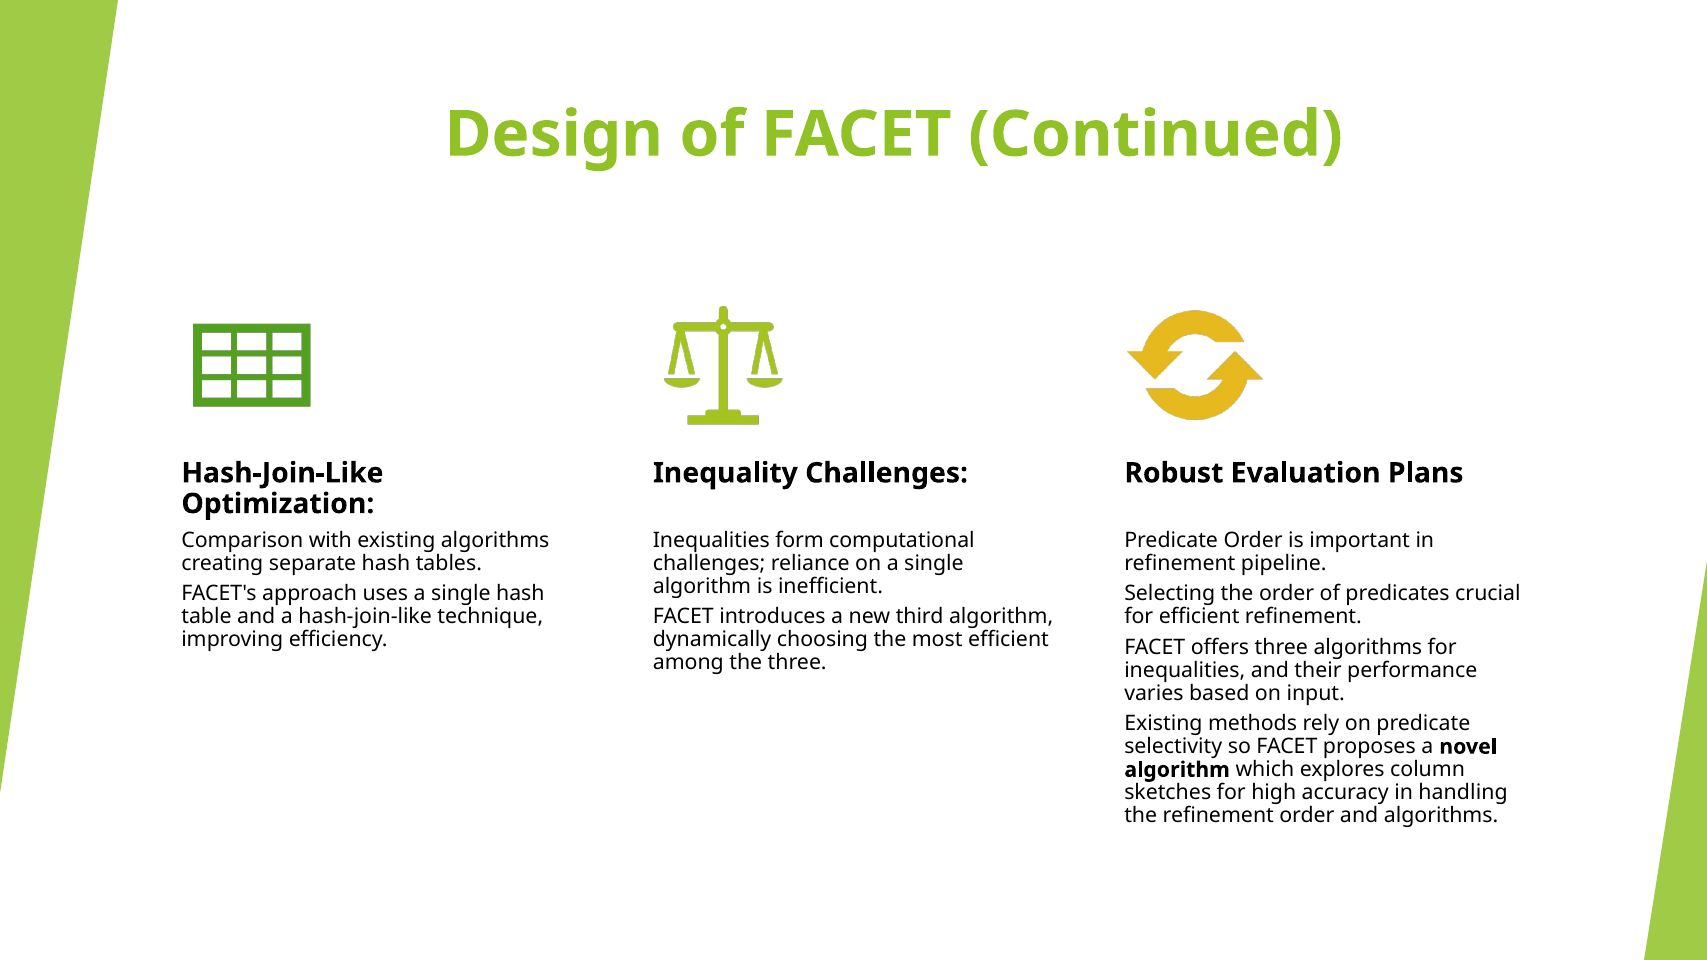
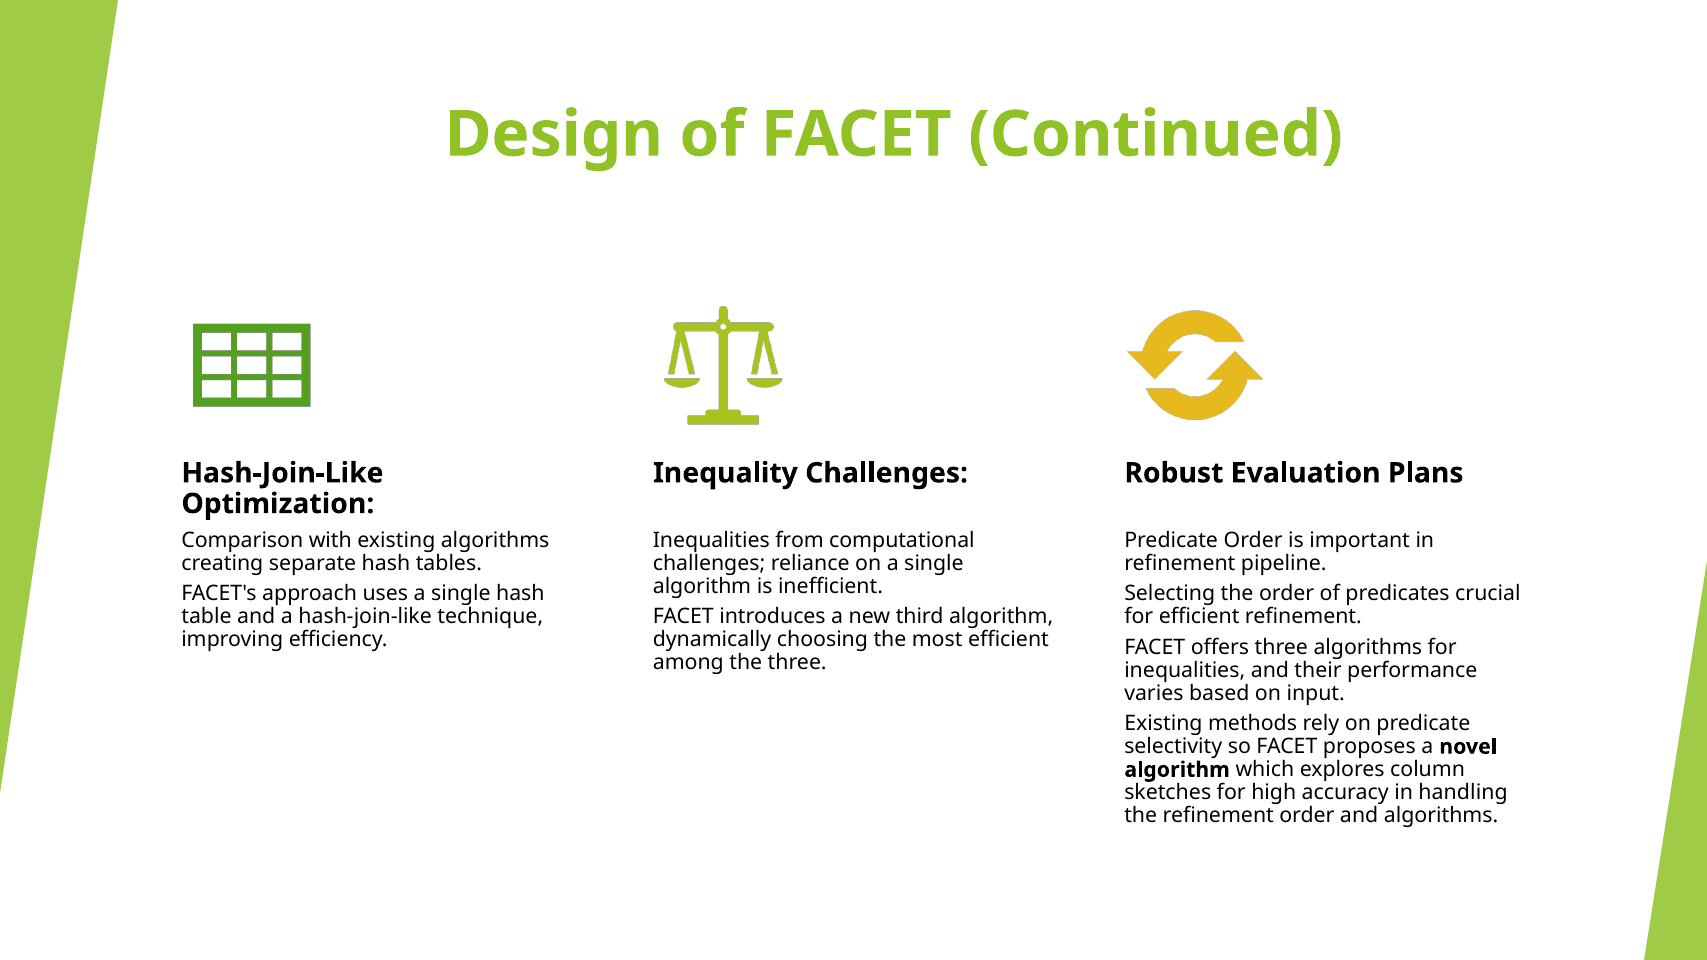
form: form -> from
